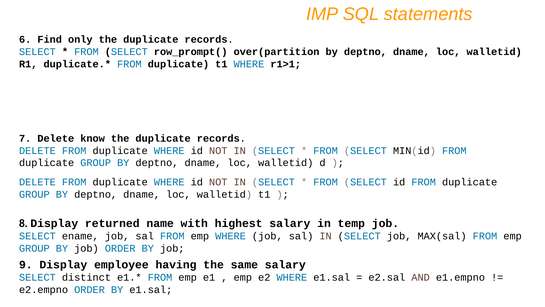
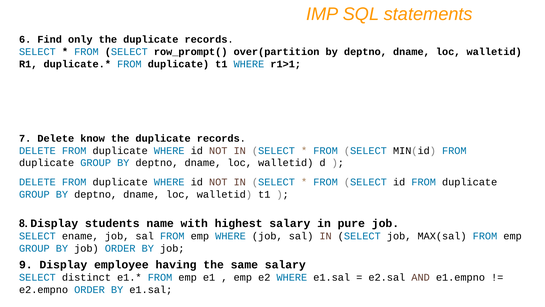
returned: returned -> students
temp: temp -> pure
